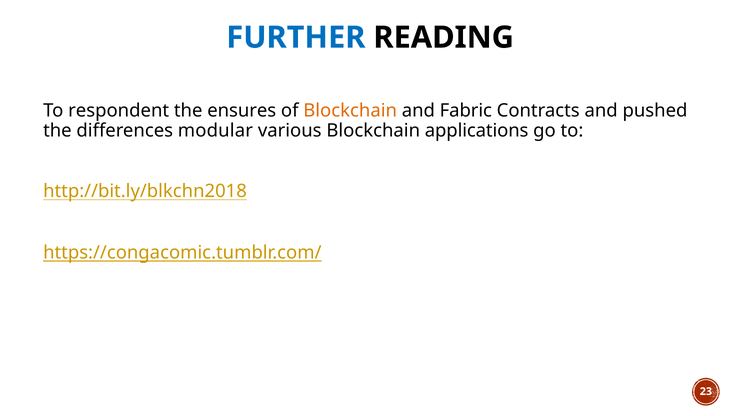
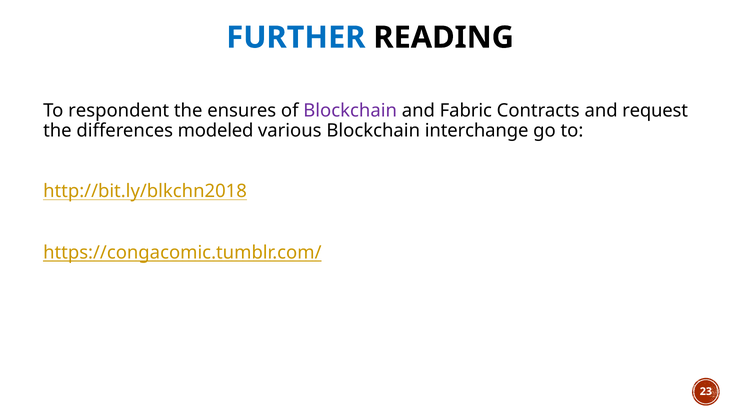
Blockchain at (350, 111) colour: orange -> purple
pushed: pushed -> request
modular: modular -> modeled
applications: applications -> interchange
